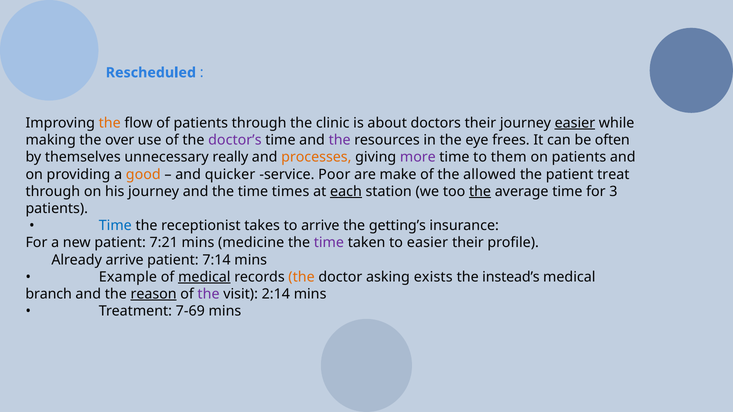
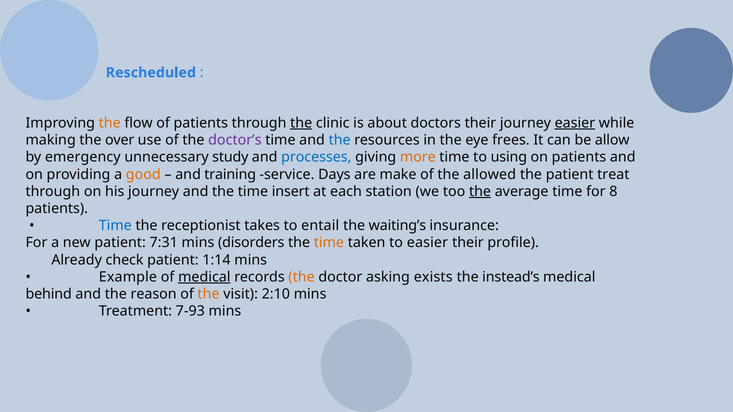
the at (301, 123) underline: none -> present
the at (340, 140) colour: purple -> blue
often: often -> allow
themselves: themselves -> emergency
really: really -> study
processes colour: orange -> blue
more colour: purple -> orange
them: them -> using
quicker: quicker -> training
Poor: Poor -> Days
times: times -> insert
each underline: present -> none
3: 3 -> 8
to arrive: arrive -> entail
getting’s: getting’s -> waiting’s
7:21: 7:21 -> 7:31
medicine: medicine -> disorders
time at (329, 243) colour: purple -> orange
Already arrive: arrive -> check
7:14: 7:14 -> 1:14
branch: branch -> behind
reason underline: present -> none
the at (209, 294) colour: purple -> orange
2:14: 2:14 -> 2:10
7-69: 7-69 -> 7-93
